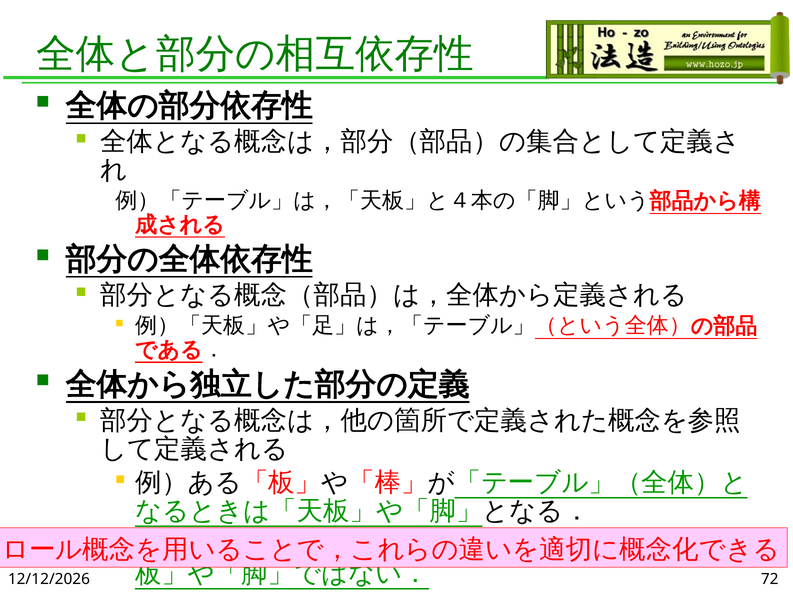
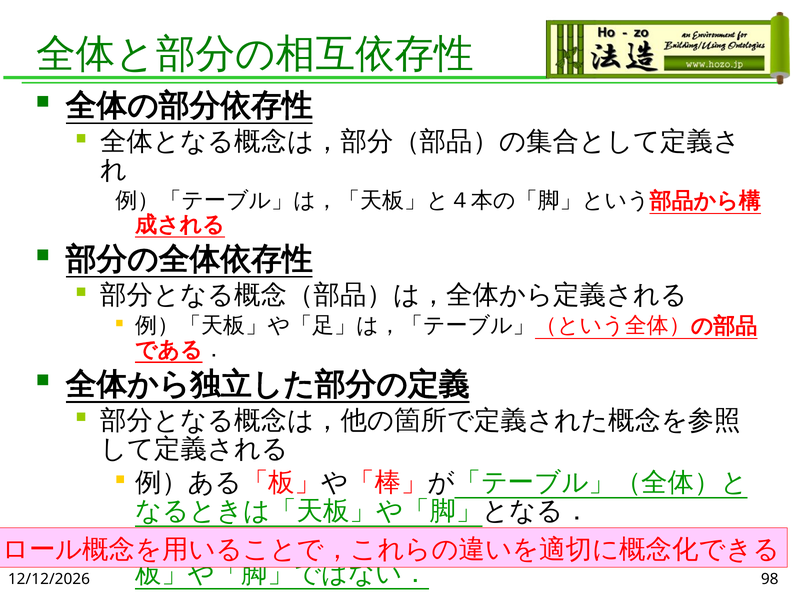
72: 72 -> 98
